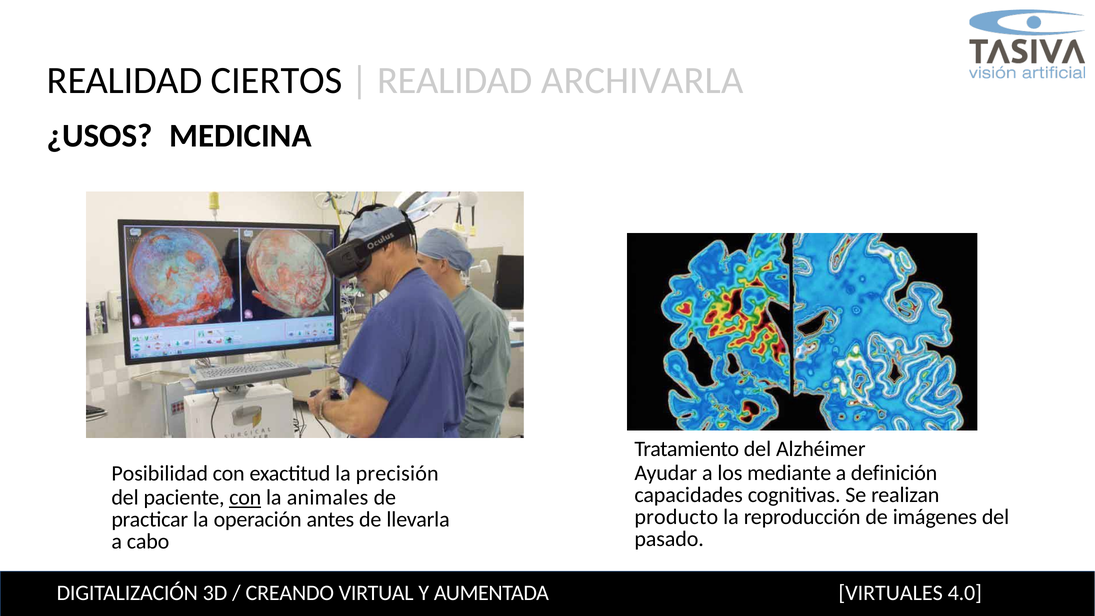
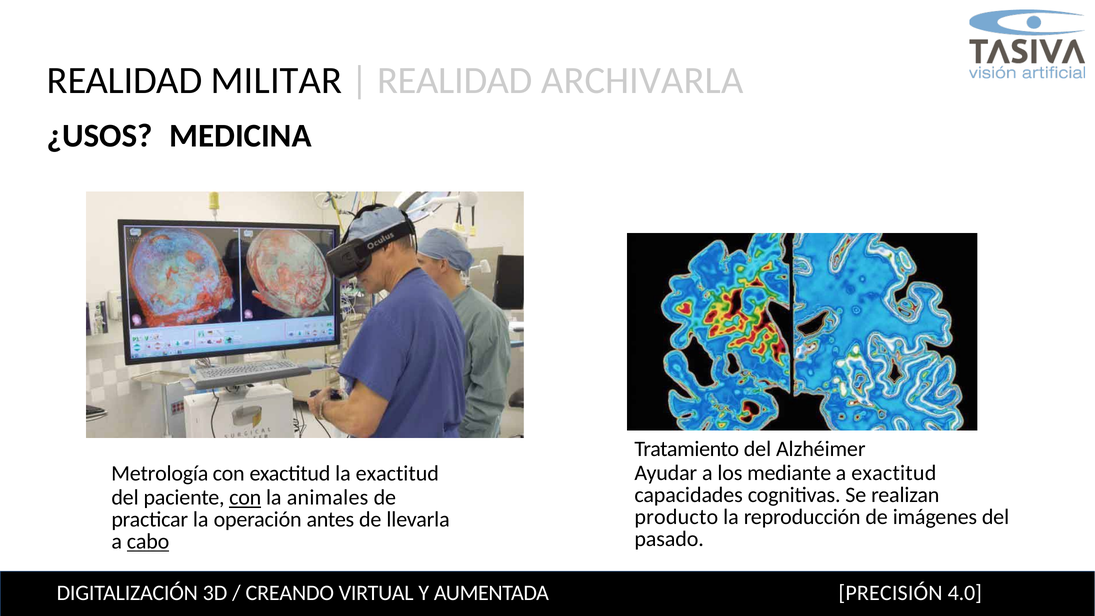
CIERTOS: CIERTOS -> MILITAR
a definición: definición -> exactitud
Posibilidad: Posibilidad -> Metrología
la precisión: precisión -> exactitud
cabo underline: none -> present
VIRTUALES: VIRTUALES -> PRECISIÓN
